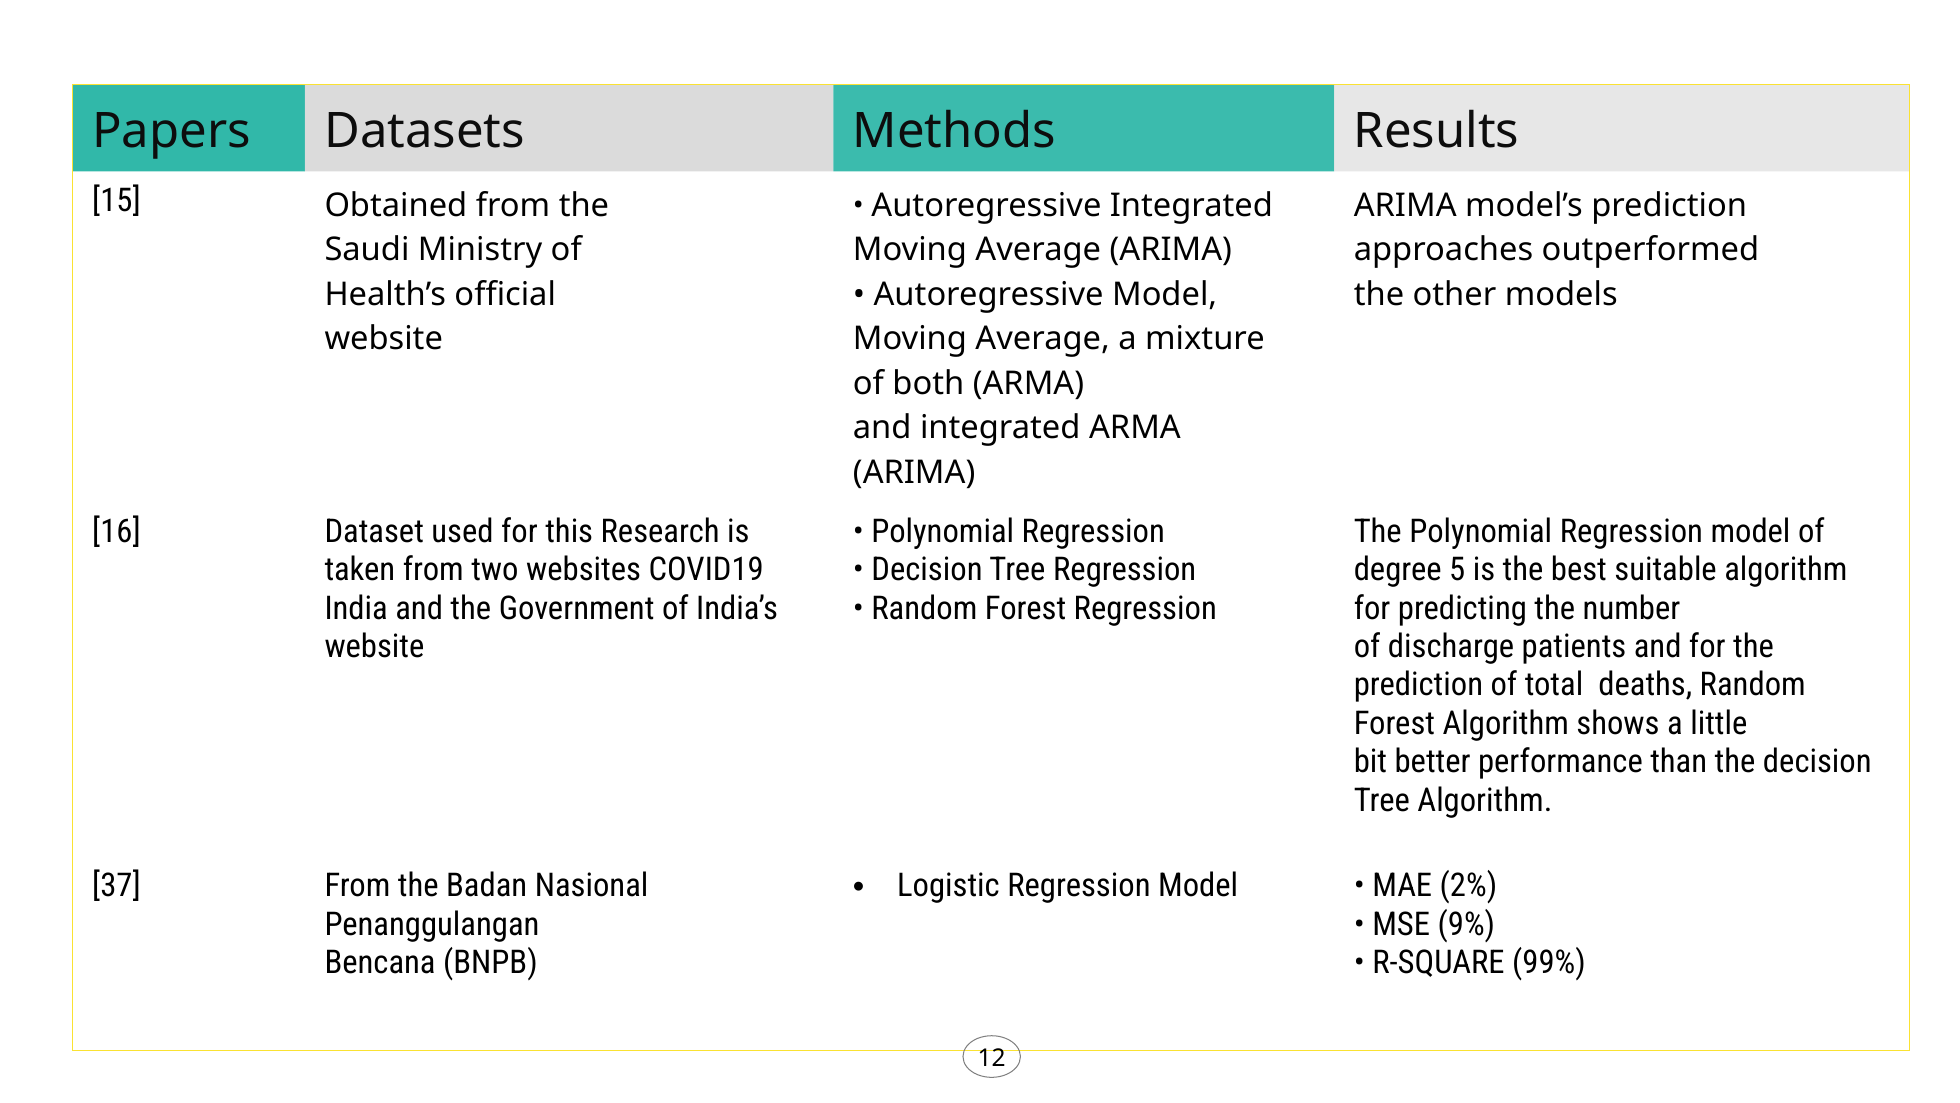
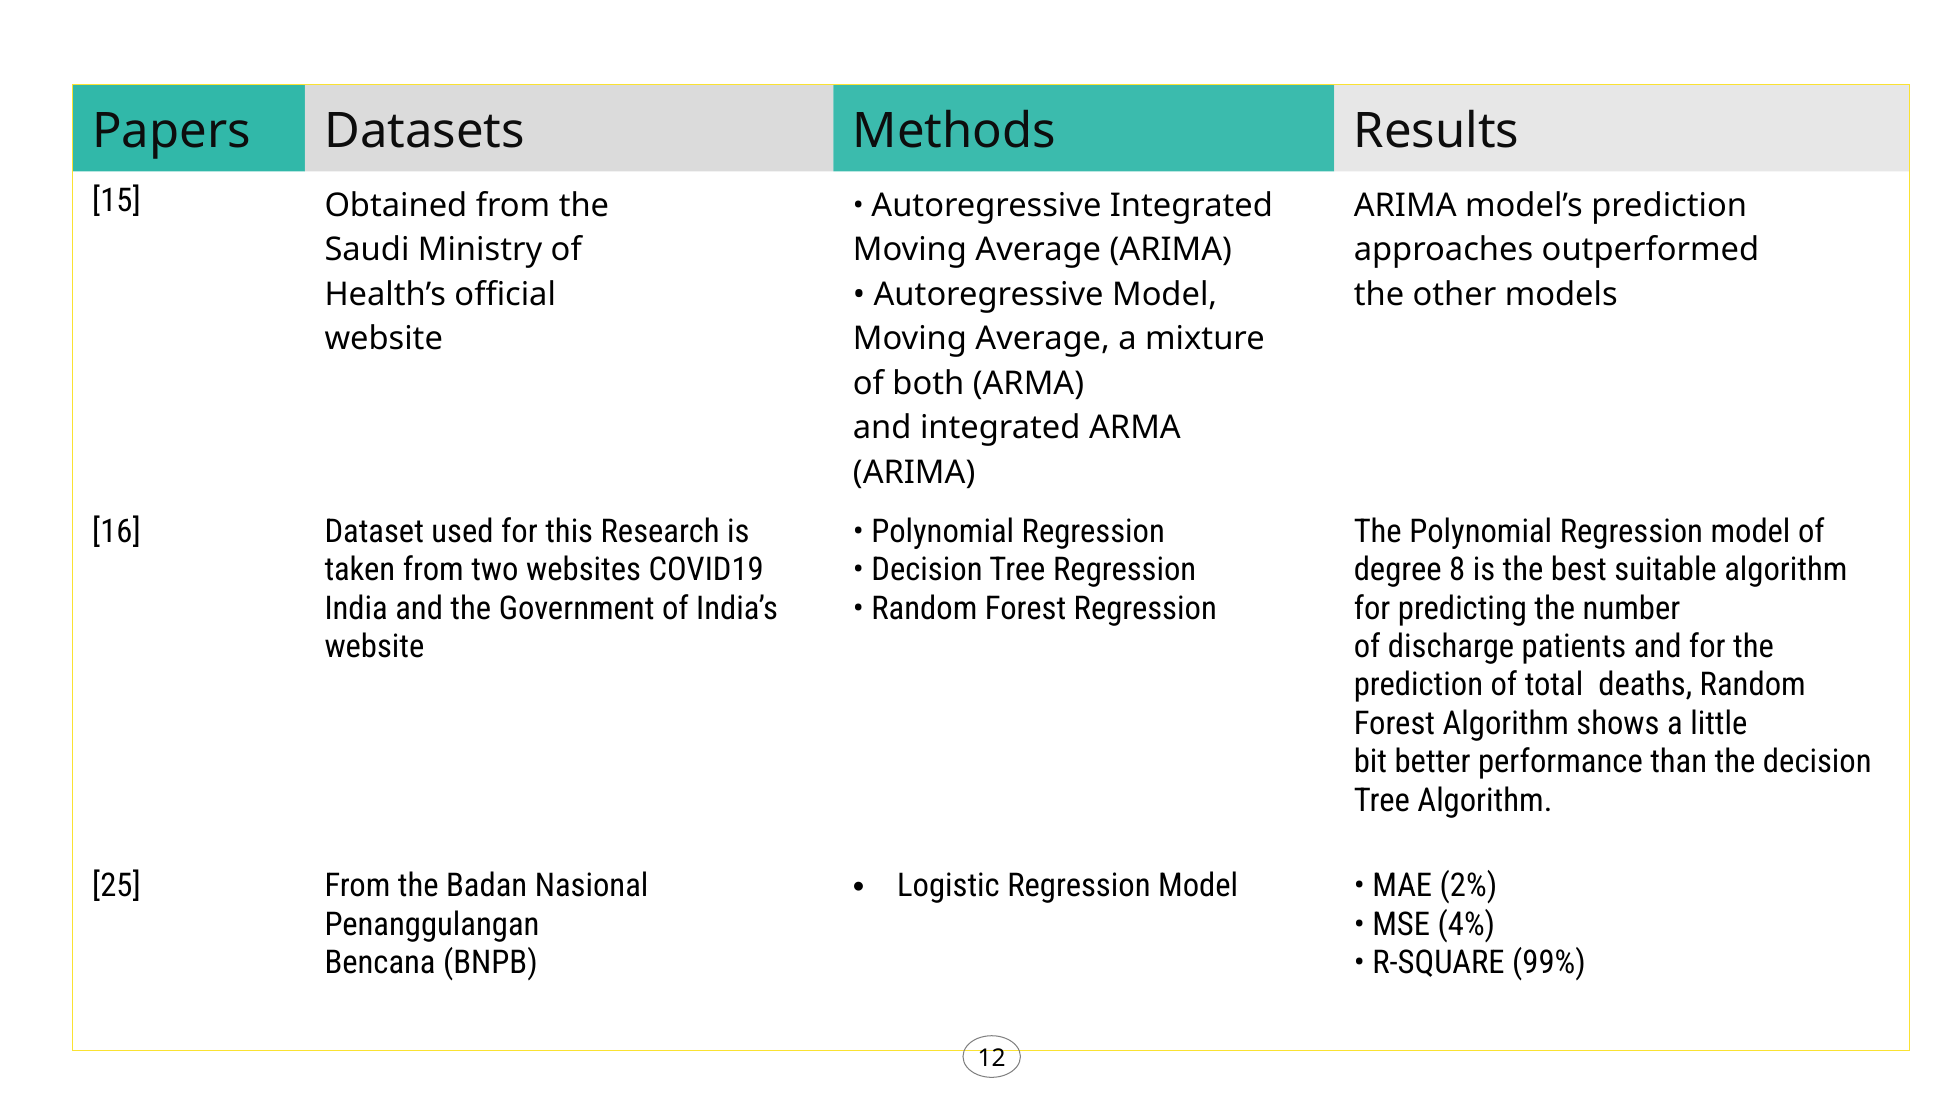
5: 5 -> 8
37: 37 -> 25
9%: 9% -> 4%
